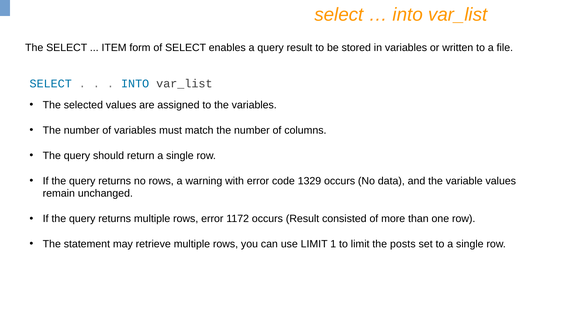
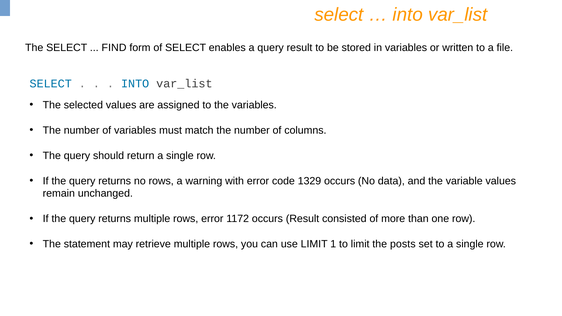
ITEM: ITEM -> FIND
